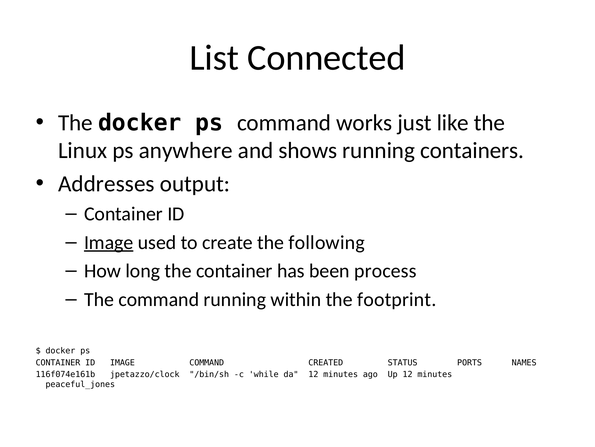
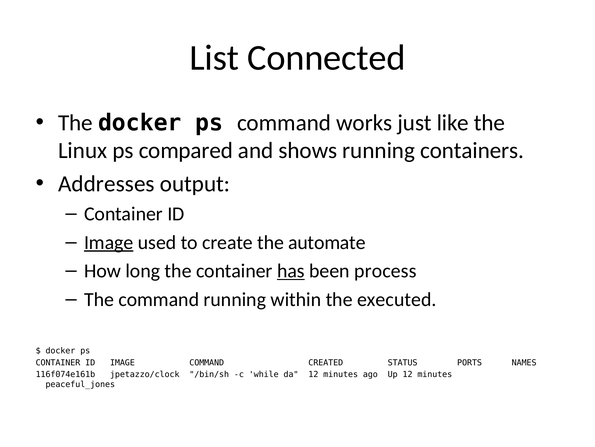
anywhere: anywhere -> compared
following: following -> automate
has underline: none -> present
footprint: footprint -> executed
